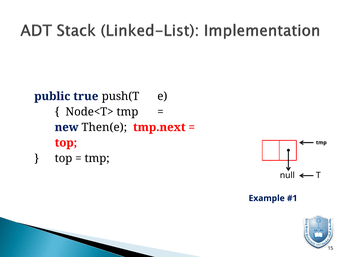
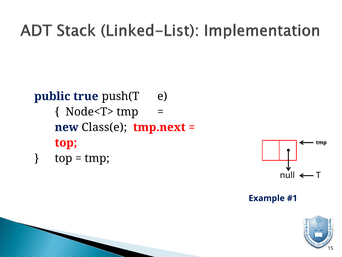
Then(e: Then(e -> Class(e
